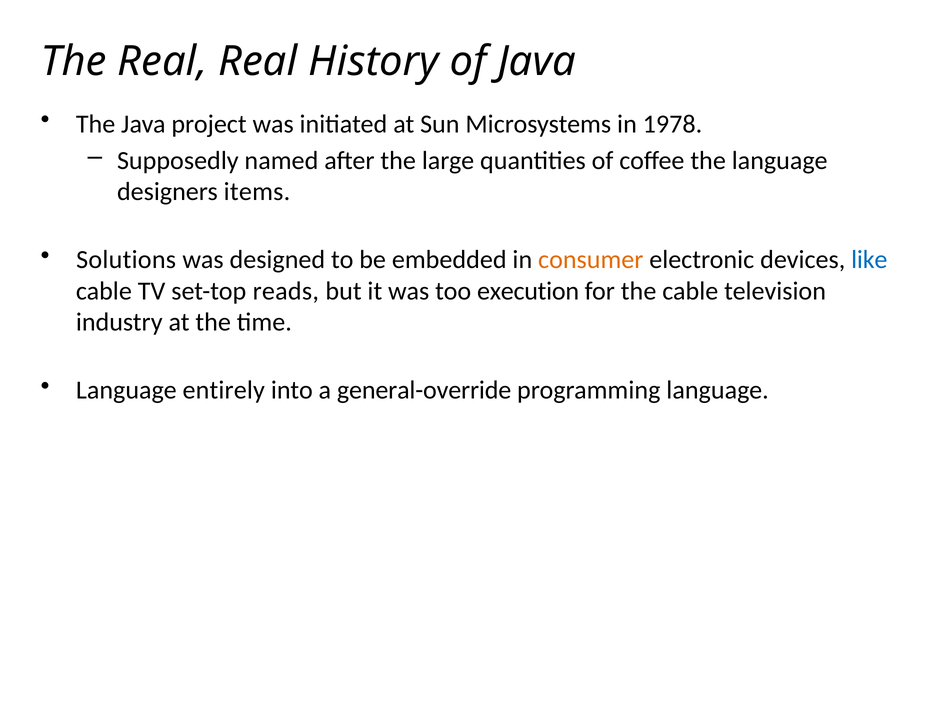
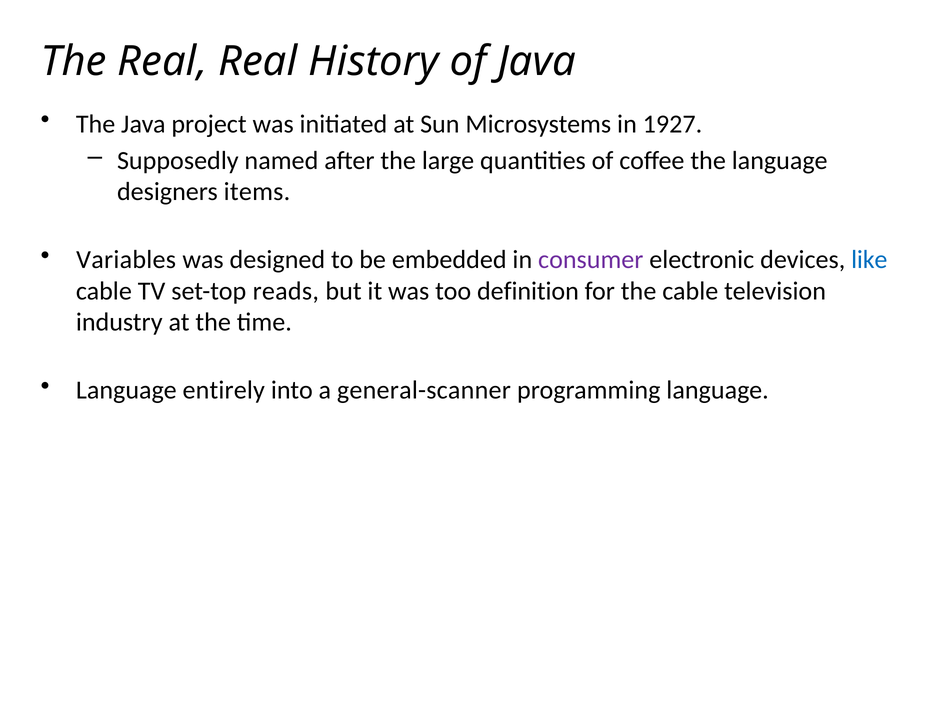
1978: 1978 -> 1927
Solutions: Solutions -> Variables
consumer colour: orange -> purple
execution: execution -> definition
general-override: general-override -> general-scanner
